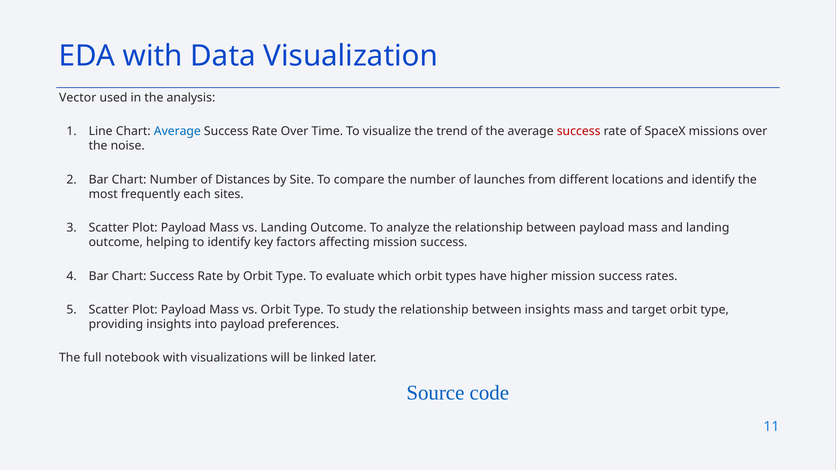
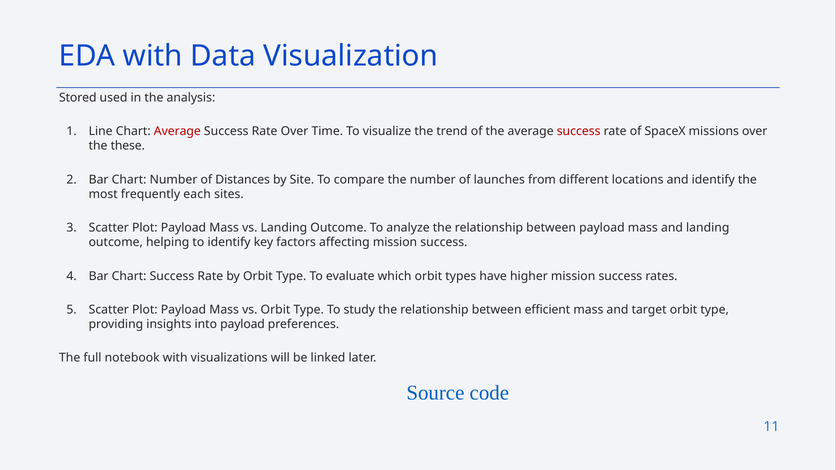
Vector: Vector -> Stored
Average at (177, 131) colour: blue -> red
noise: noise -> these
between insights: insights -> efficient
